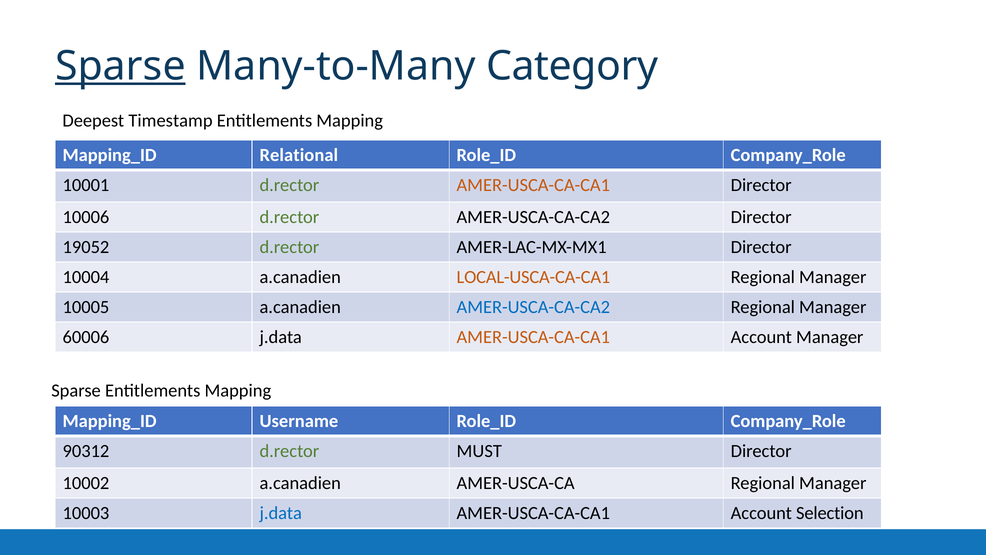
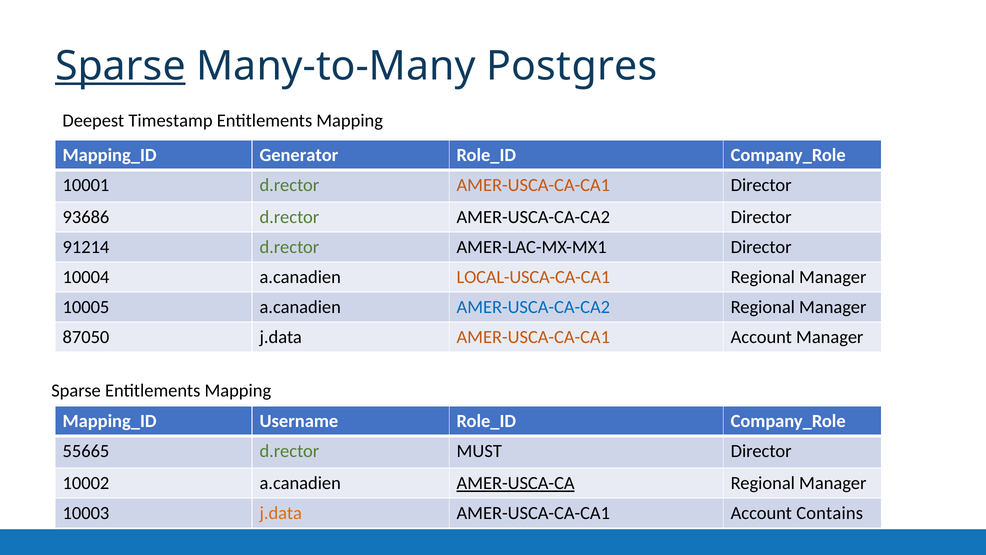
Category: Category -> Postgres
Relational: Relational -> Generator
10006: 10006 -> 93686
19052: 19052 -> 91214
60006: 60006 -> 87050
90312: 90312 -> 55665
AMER-USCA-CA underline: none -> present
j.data at (281, 513) colour: blue -> orange
Selection: Selection -> Contains
